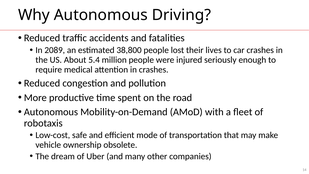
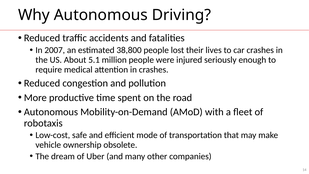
2089: 2089 -> 2007
5.4: 5.4 -> 5.1
